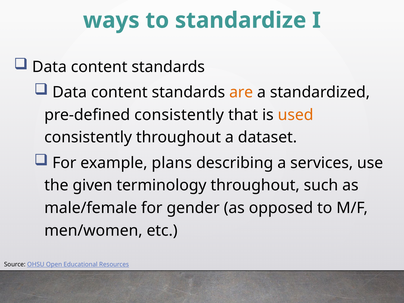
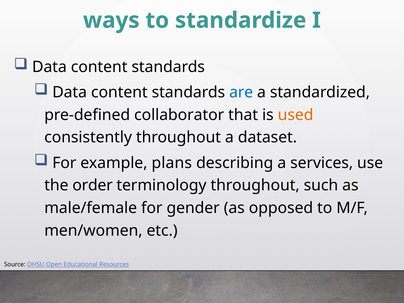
are colour: orange -> blue
pre-defined consistently: consistently -> collaborator
given: given -> order
